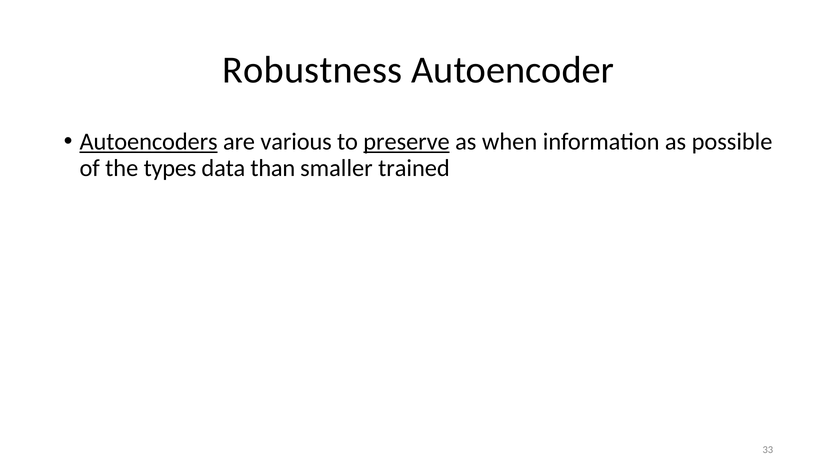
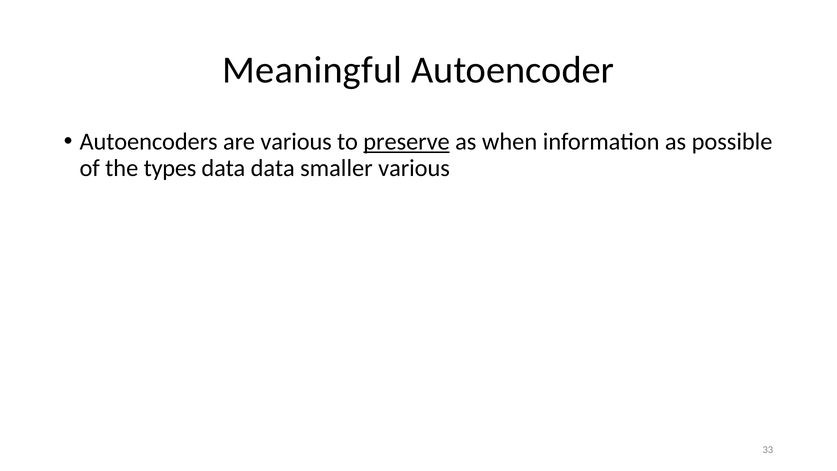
Robustness: Robustness -> Meaningful
Autoencoders underline: present -> none
data than: than -> data
smaller trained: trained -> various
